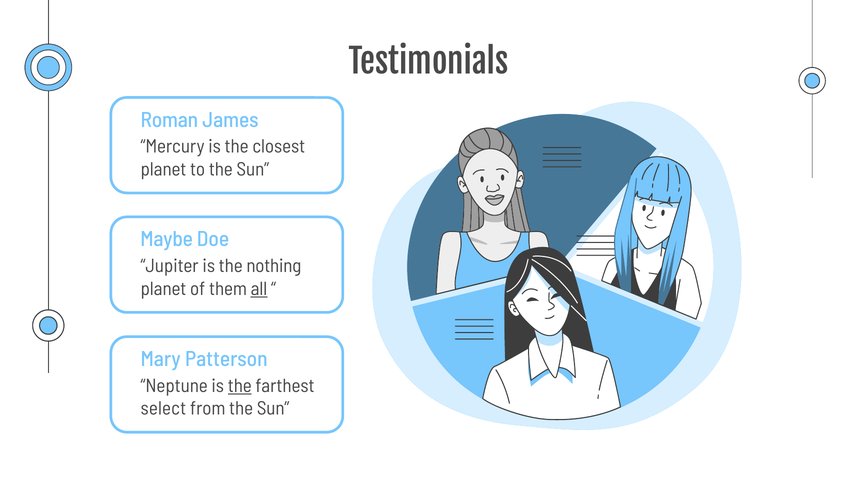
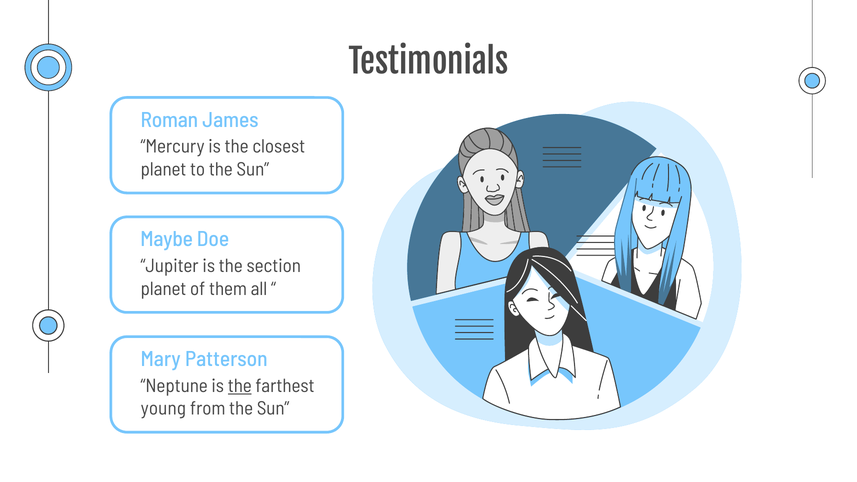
nothing: nothing -> section
all underline: present -> none
select: select -> young
